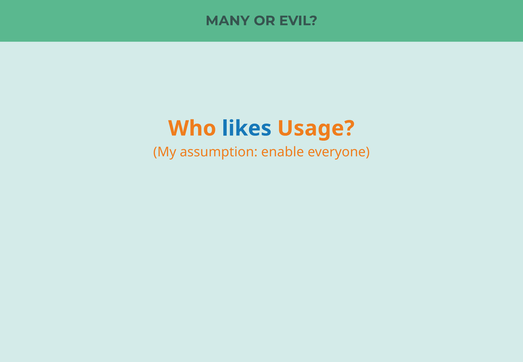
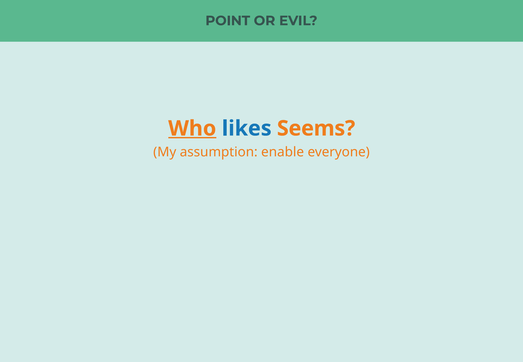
MANY: MANY -> POINT
Who underline: none -> present
Usage: Usage -> Seems
